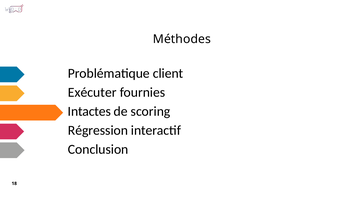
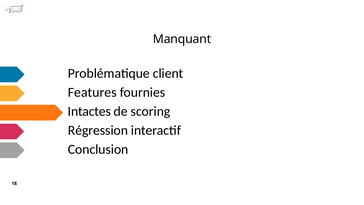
Méthodes: Méthodes -> Manquant
Exécuter: Exécuter -> Features
